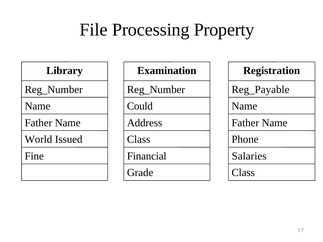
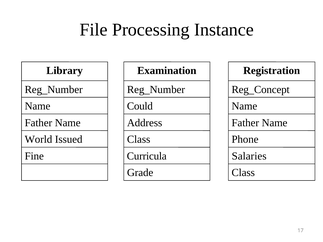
Property: Property -> Instance
Reg_Payable: Reg_Payable -> Reg_Concept
Financial: Financial -> Curricula
